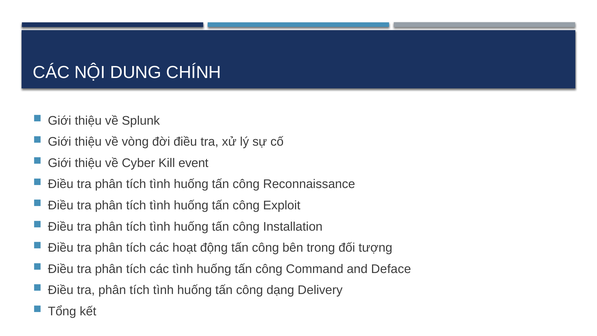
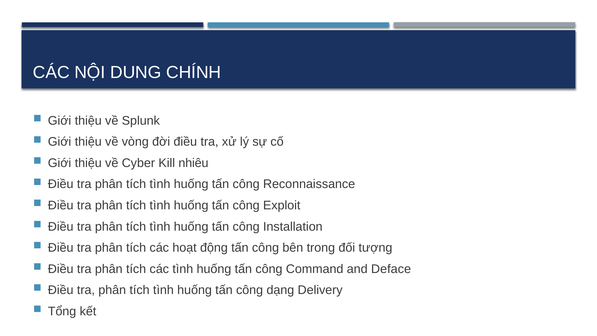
event: event -> nhiêu
